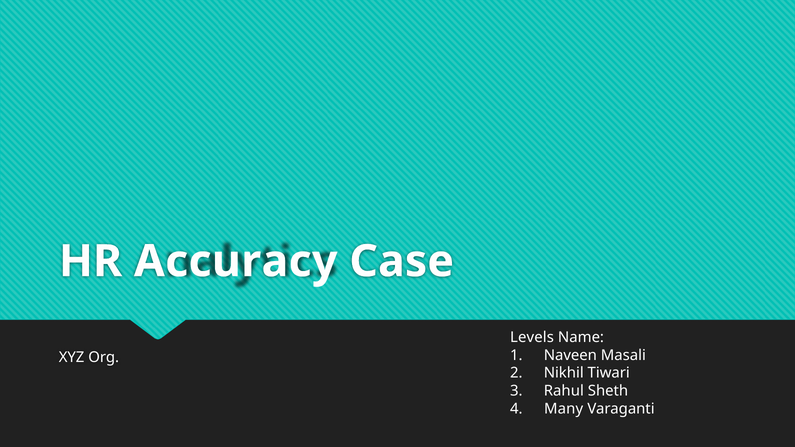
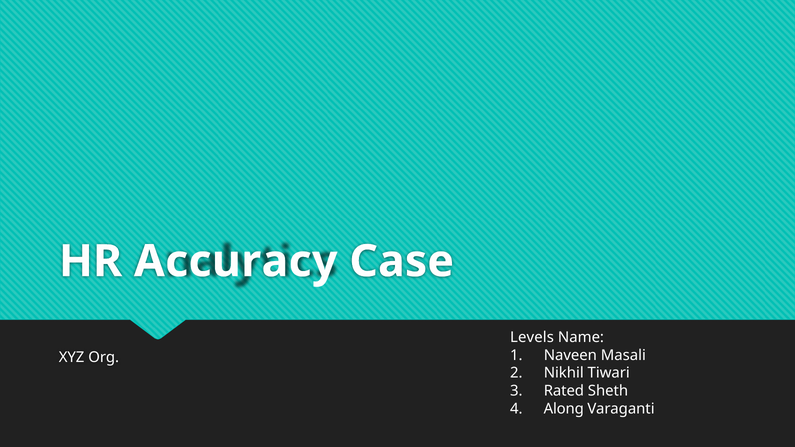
Rahul: Rahul -> Rated
Many: Many -> Along
